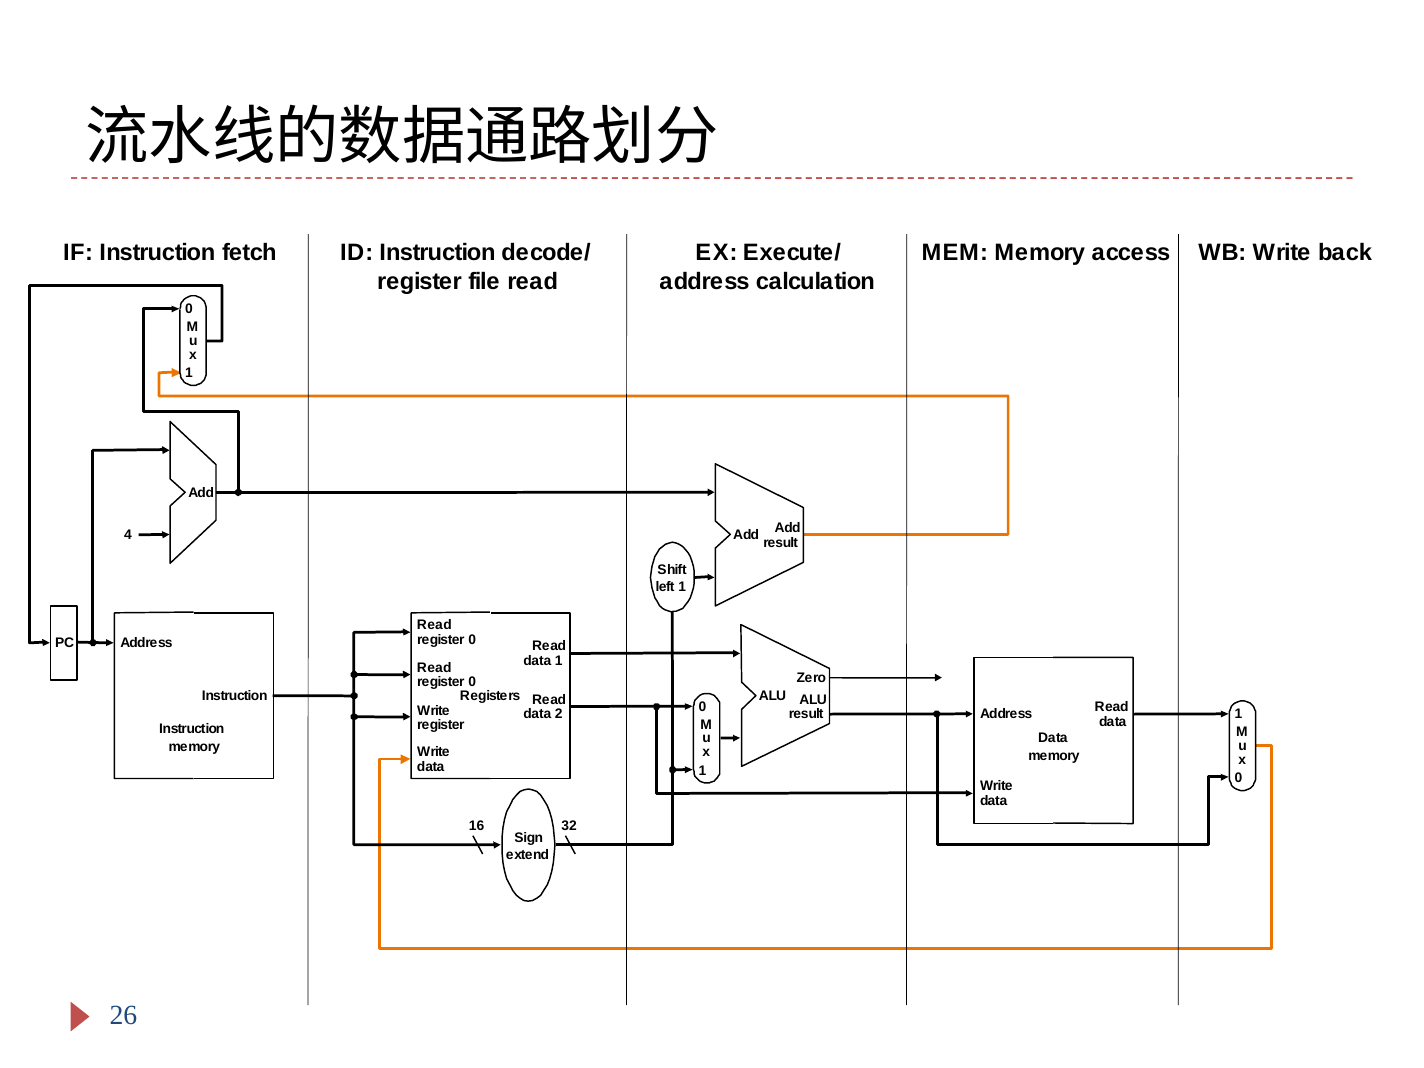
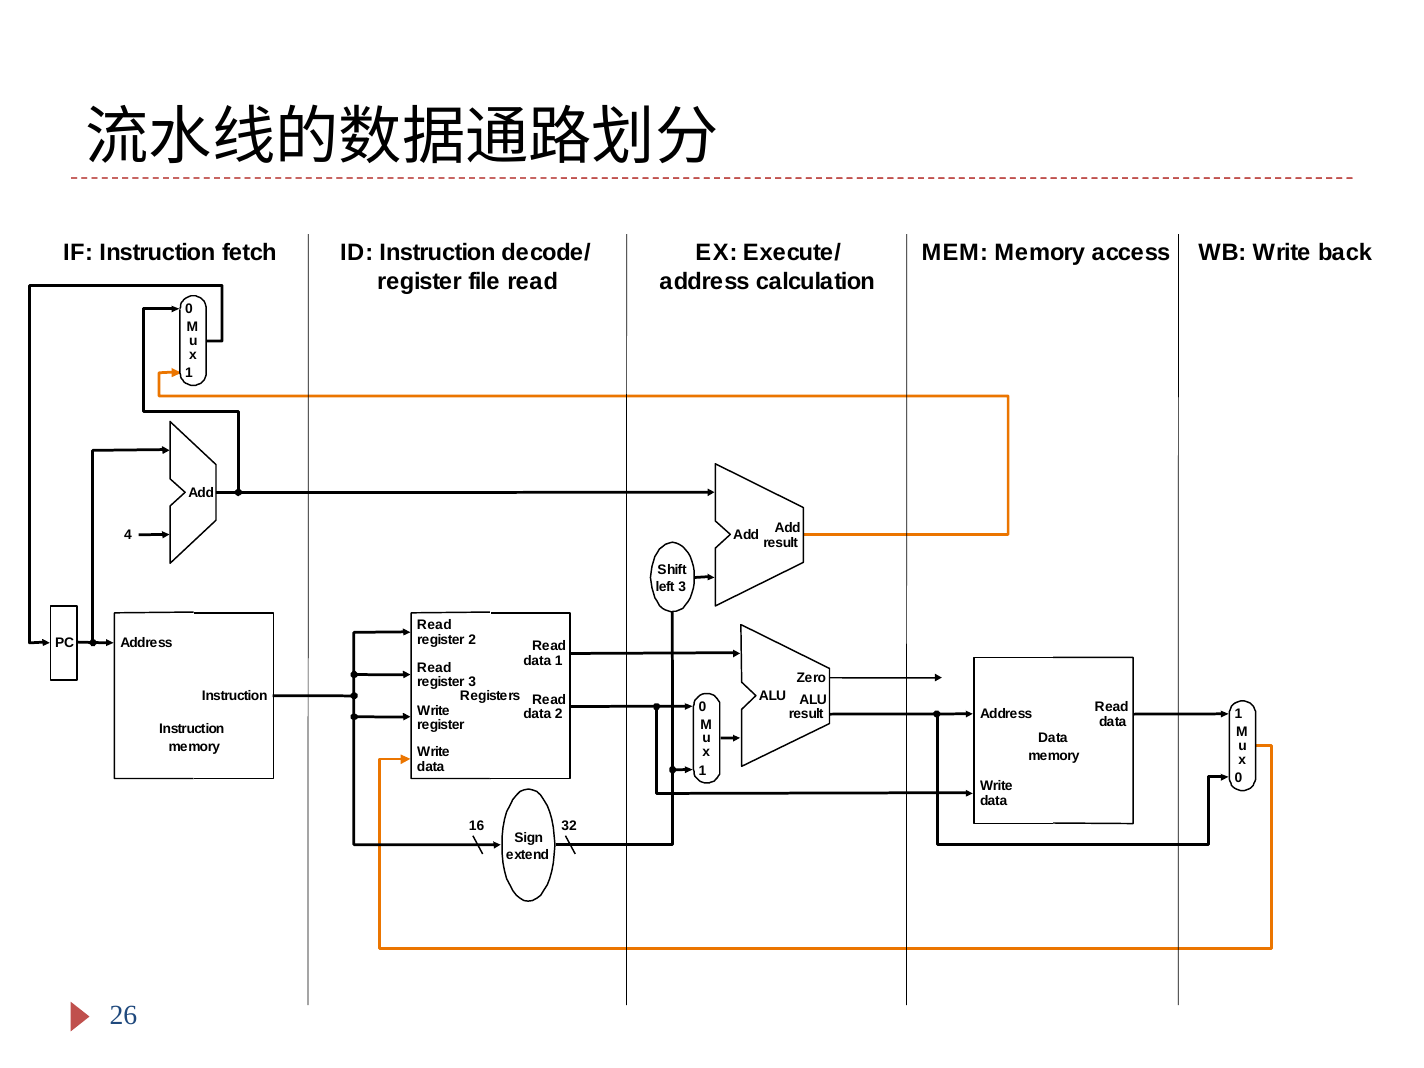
1 at (682, 587): 1 -> 3
0 at (472, 639): 0 -> 2
0 at (472, 682): 0 -> 3
